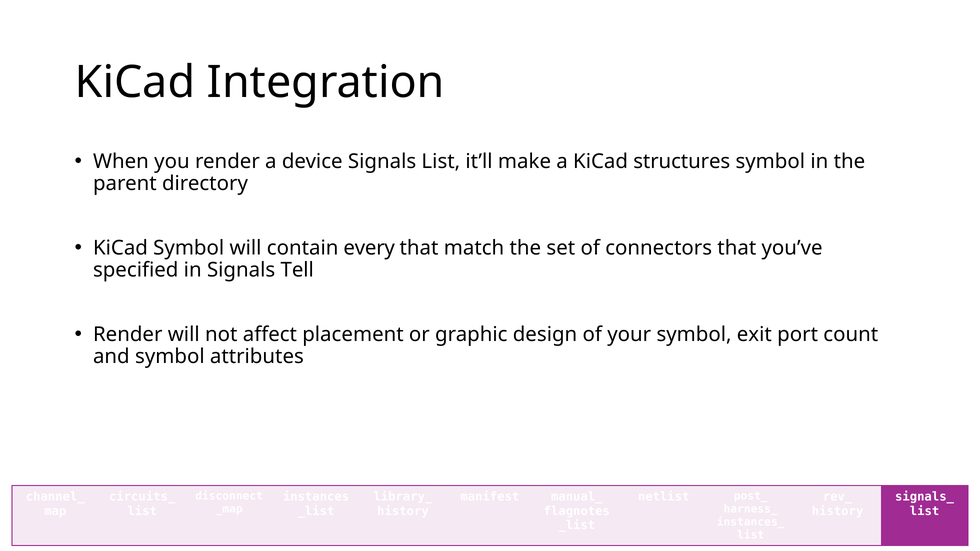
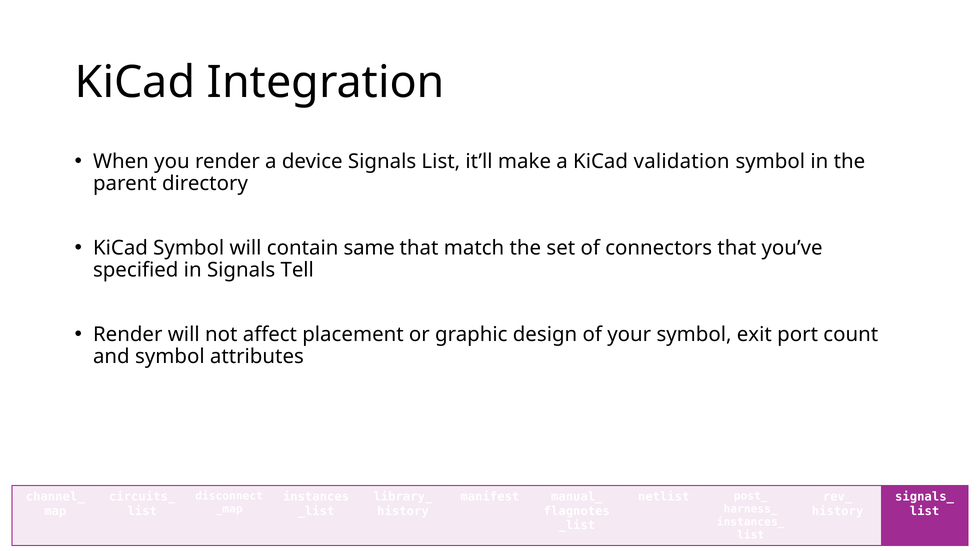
structures: structures -> validation
every: every -> same
